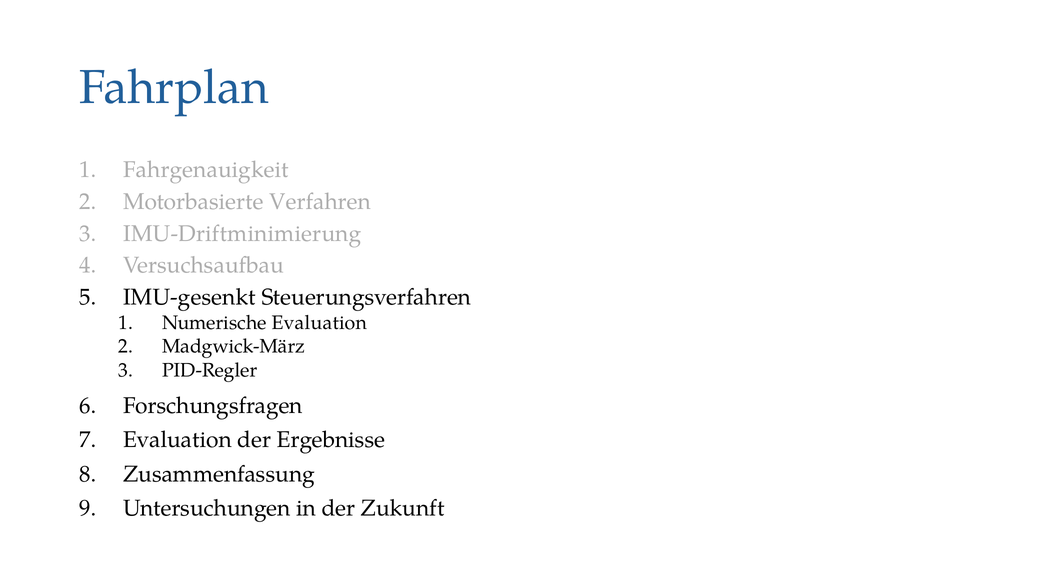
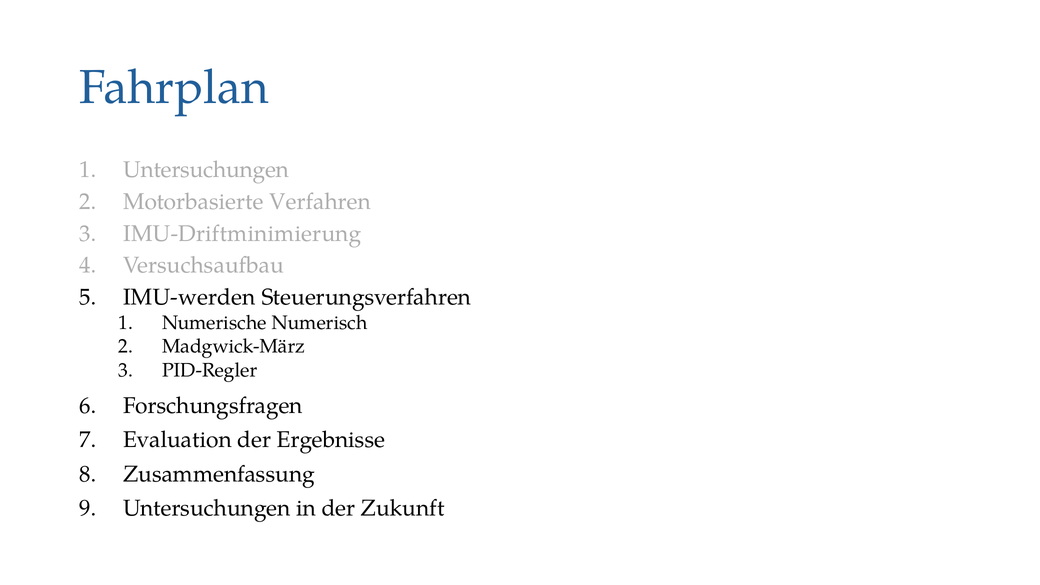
Fahrgenauigkeit at (206, 170): Fahrgenauigkeit -> Untersuchungen
IMU-gesenkt: IMU-gesenkt -> IMU-werden
Numerische Evaluation: Evaluation -> Numerisch
